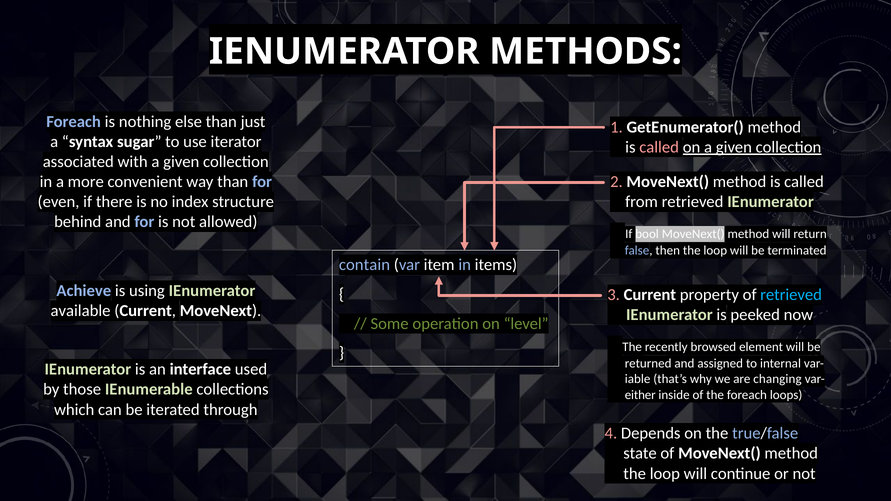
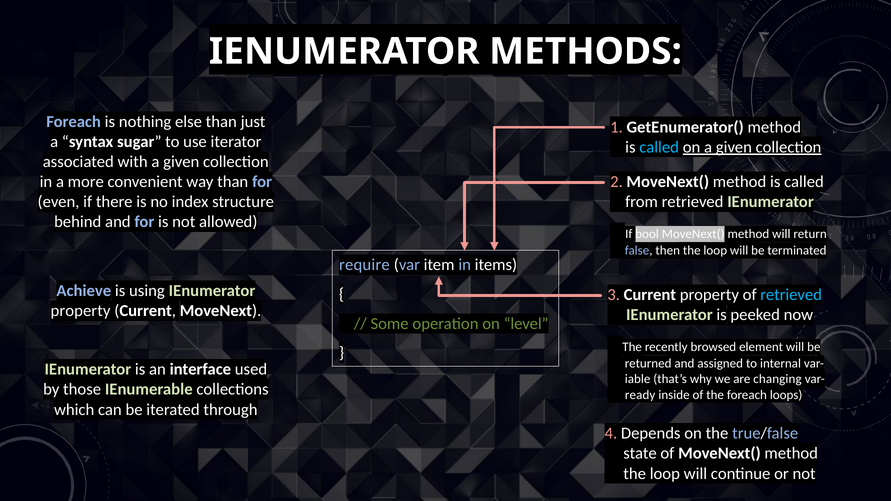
called at (659, 147) colour: pink -> light blue
contain: contain -> require
available at (81, 311): available -> property
either: either -> ready
